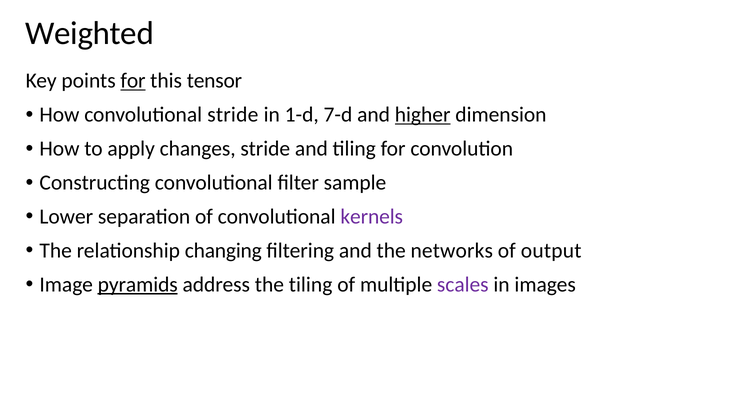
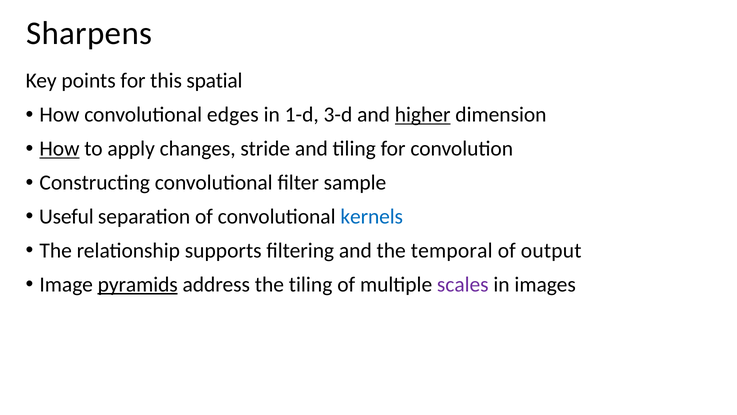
Weighted: Weighted -> Sharpens
for at (133, 81) underline: present -> none
tensor: tensor -> spatial
convolutional stride: stride -> edges
7-d: 7-d -> 3-d
How at (59, 149) underline: none -> present
Lower: Lower -> Useful
kernels colour: purple -> blue
changing: changing -> supports
networks: networks -> temporal
